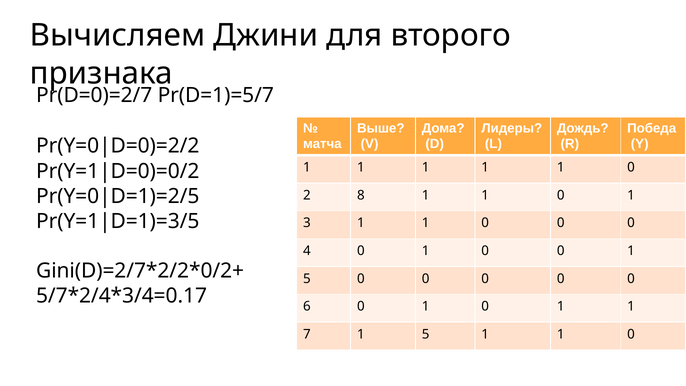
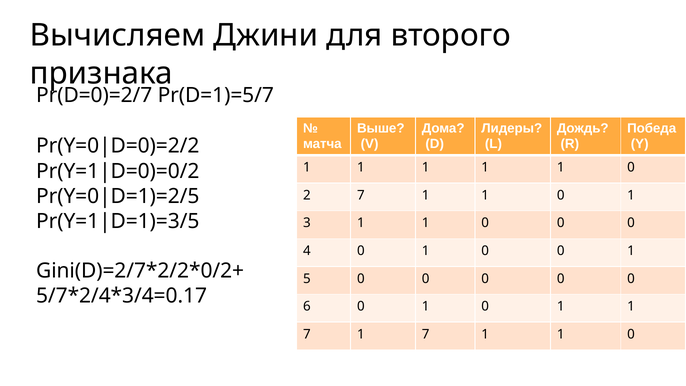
2 8: 8 -> 7
7 1 5: 5 -> 7
